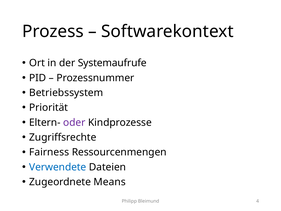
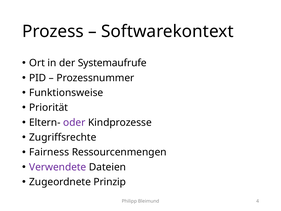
Betriebssystem: Betriebssystem -> Funktionsweise
Verwendete colour: blue -> purple
Means: Means -> Prinzip
